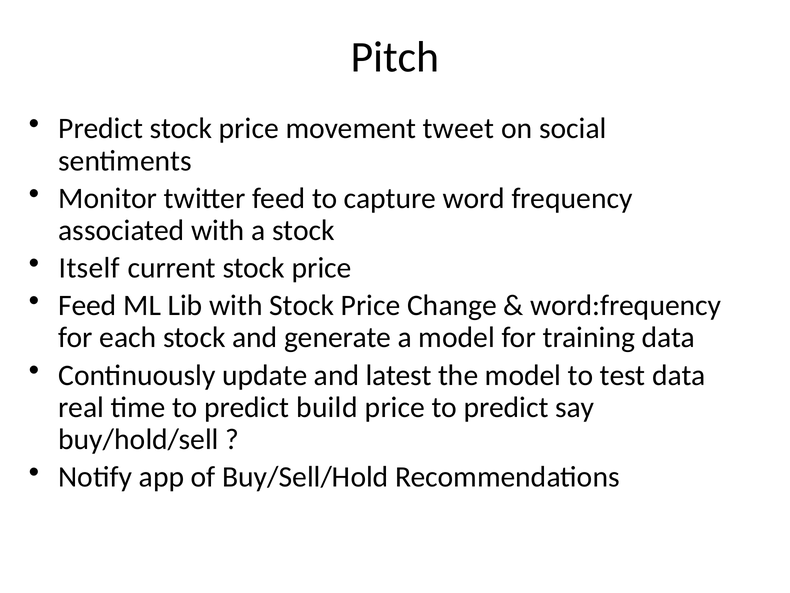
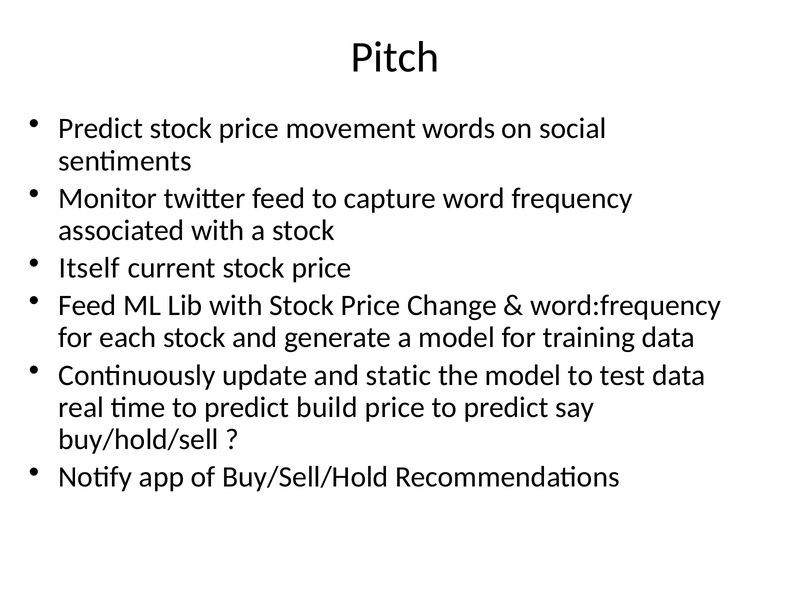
tweet: tweet -> words
latest: latest -> static
